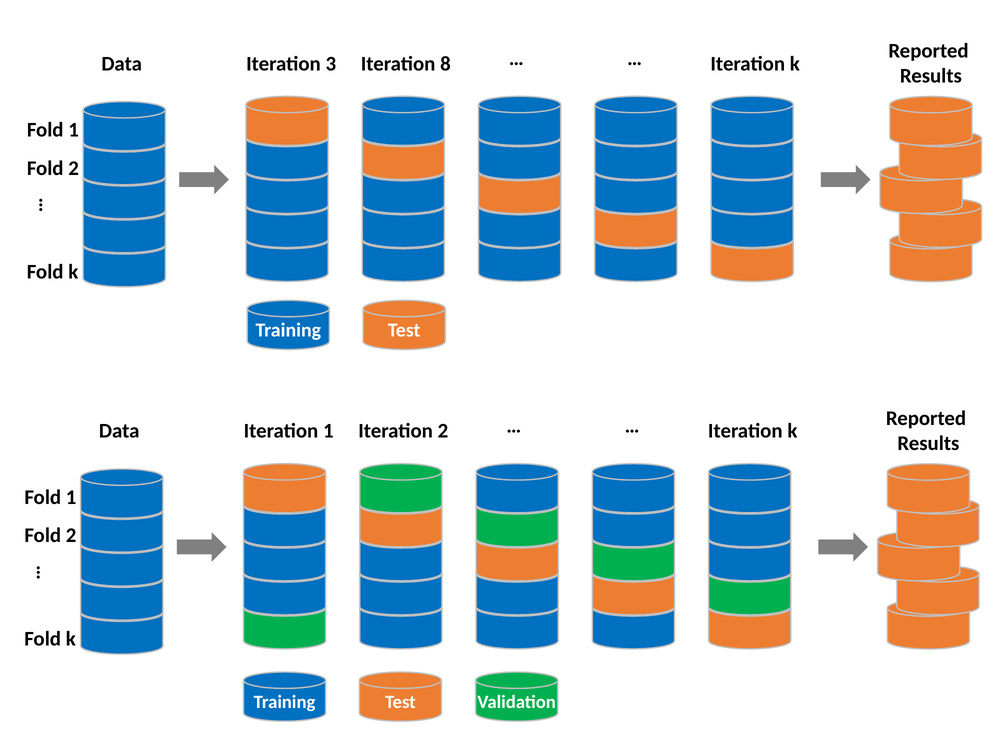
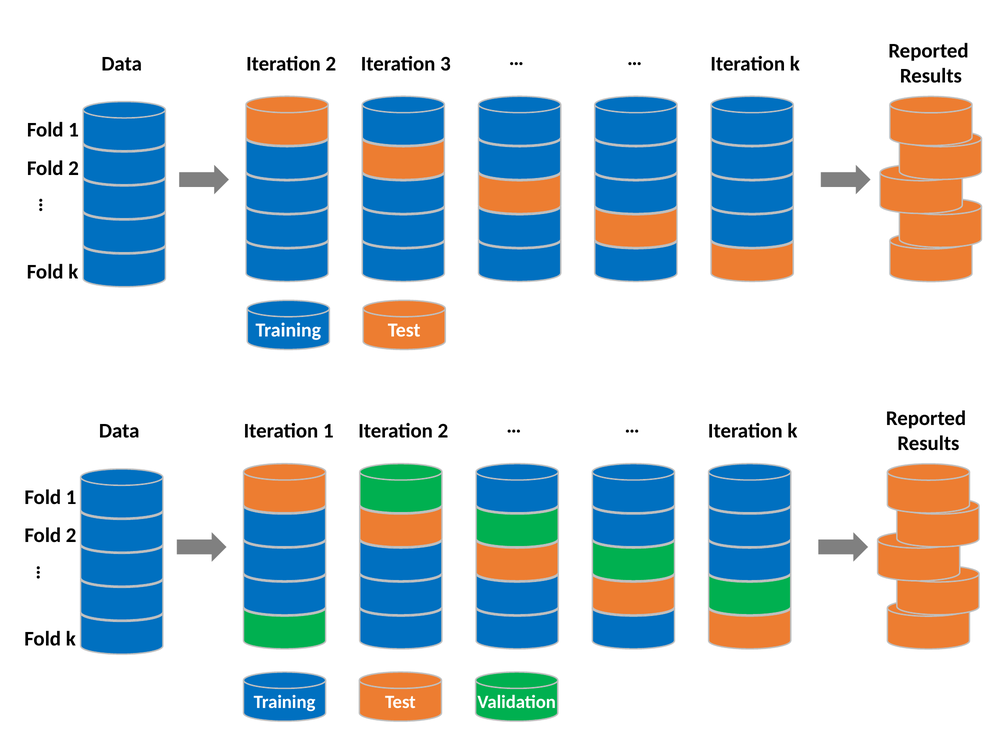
3 at (331, 64): 3 -> 2
8: 8 -> 3
